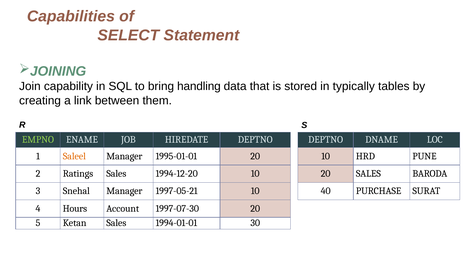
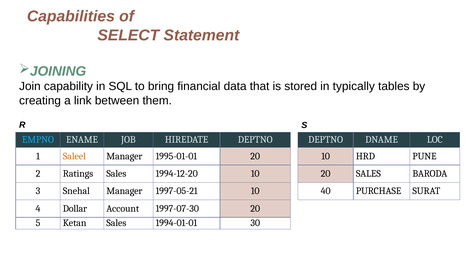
handling: handling -> financial
EMPNO colour: light green -> light blue
Hours: Hours -> Dollar
